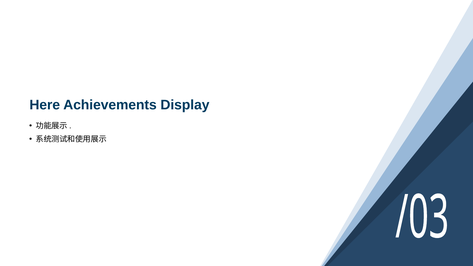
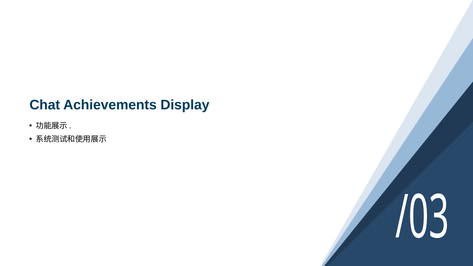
Here: Here -> Chat
